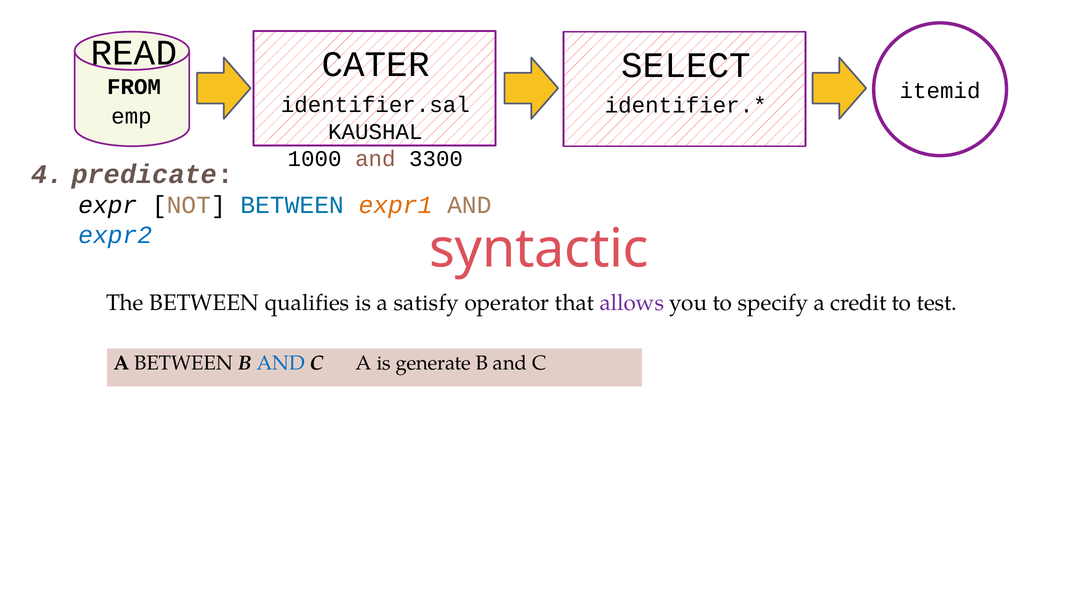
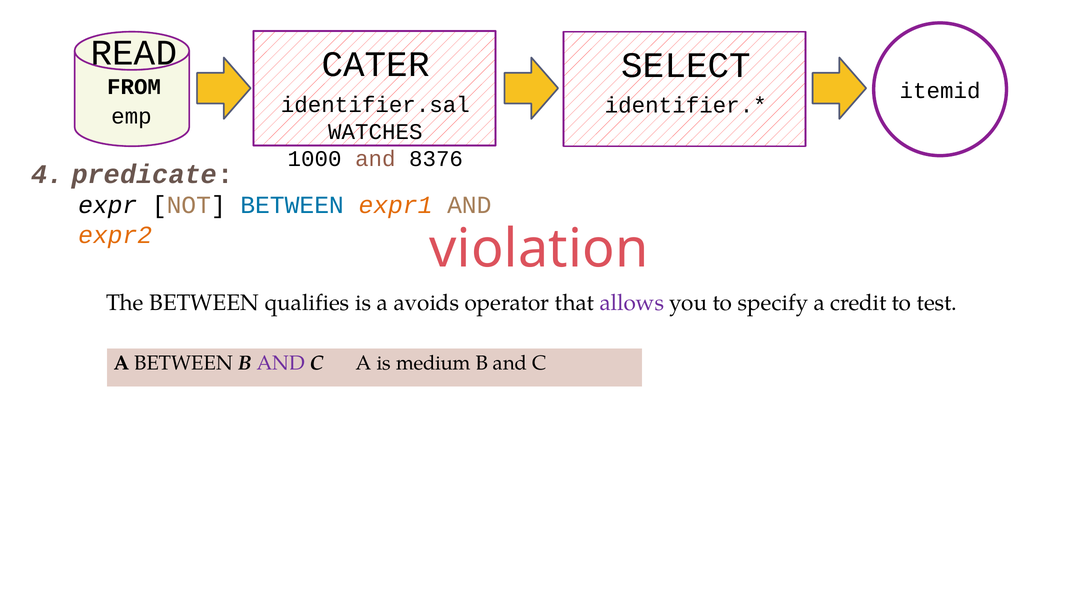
KAUSHAL: KAUSHAL -> WATCHES
3300: 3300 -> 8376
expr2 colour: blue -> orange
syntactic: syntactic -> violation
satisfy: satisfy -> avoids
AND at (281, 364) colour: blue -> purple
generate: generate -> medium
